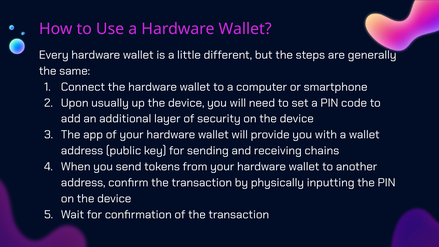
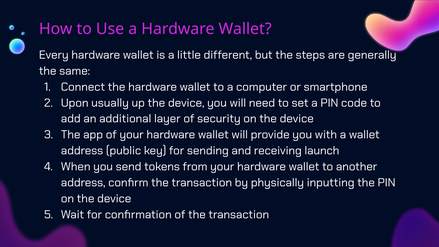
chains: chains -> launch
